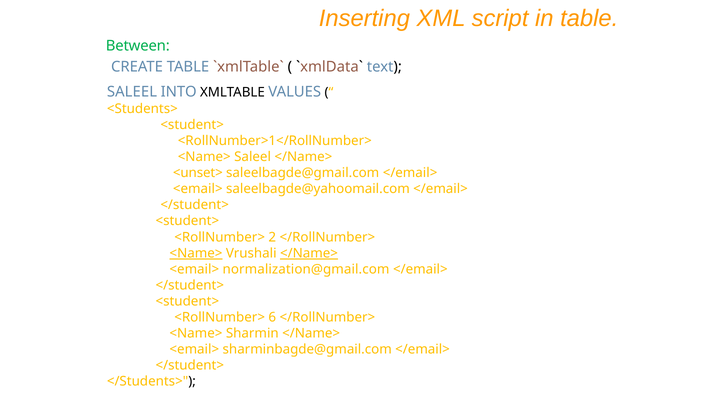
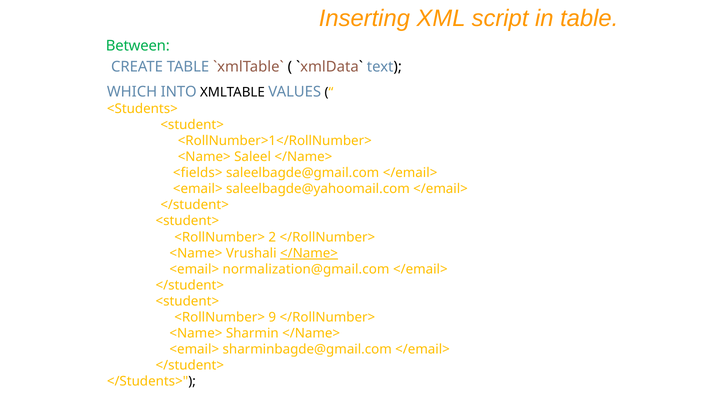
SALEEL at (132, 92): SALEEL -> WHICH
<unset>: <unset> -> <fields>
<Name> at (196, 253) underline: present -> none
6: 6 -> 9
